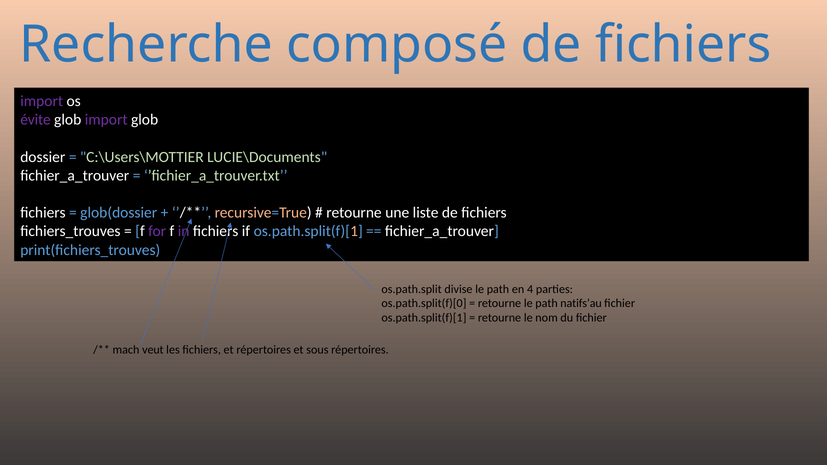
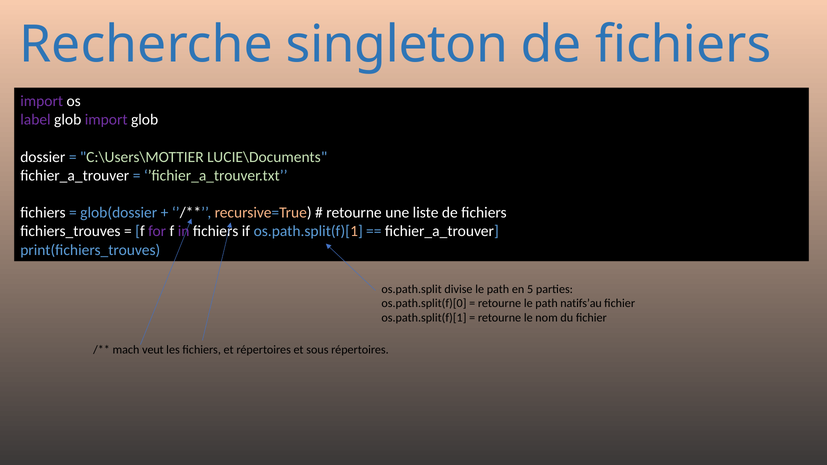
composé: composé -> singleton
évite: évite -> label
4: 4 -> 5
